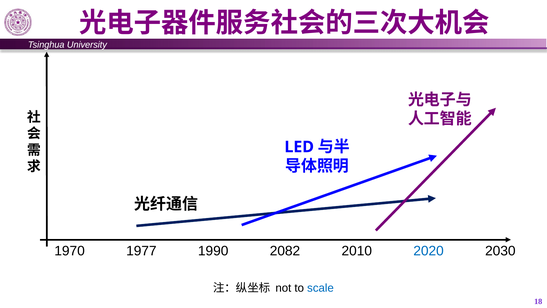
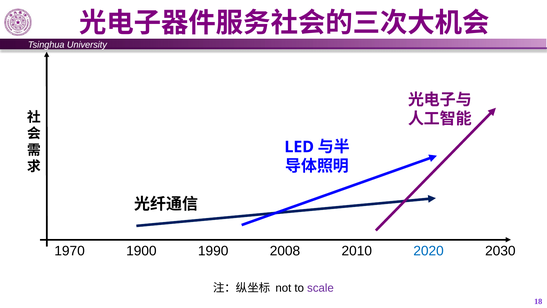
1977: 1977 -> 1900
2082: 2082 -> 2008
scale colour: blue -> purple
